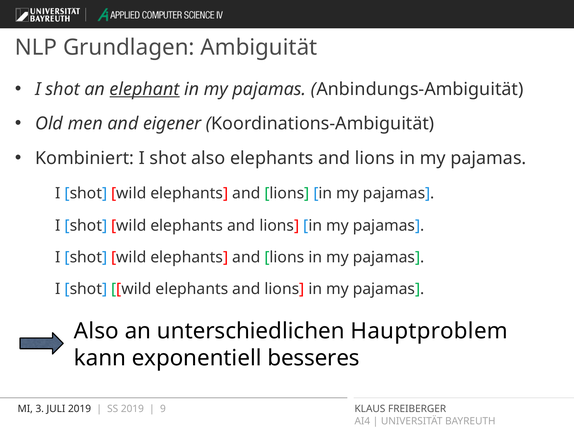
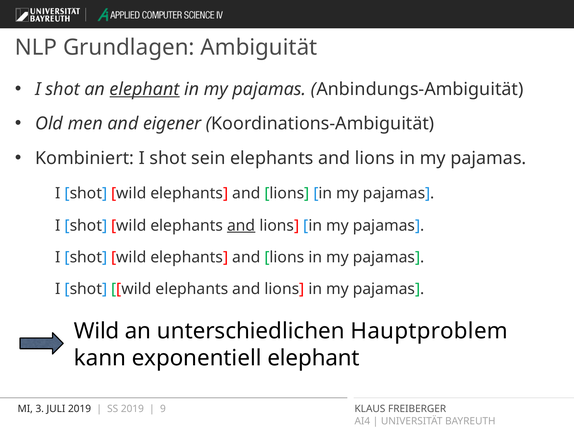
also at (208, 158): also -> sein
and at (241, 225) underline: none -> present
Also at (96, 331): Also -> Wild
exponentiell besseres: besseres -> elephant
